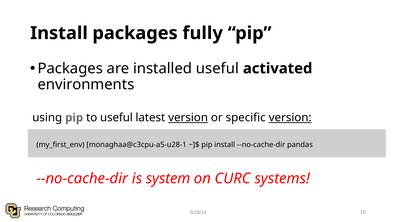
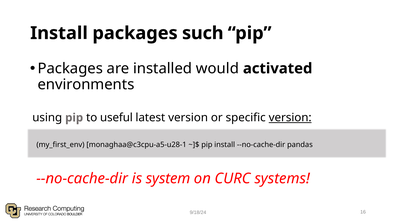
fully: fully -> such
installed useful: useful -> would
version at (188, 118) underline: present -> none
